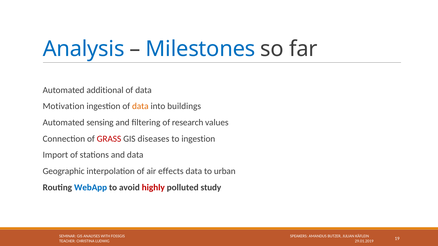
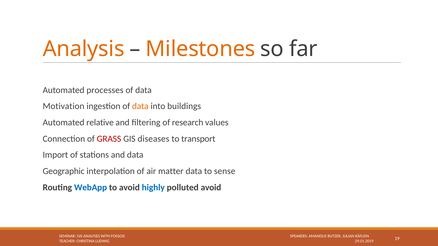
Analysis colour: blue -> orange
Milestones colour: blue -> orange
additional: additional -> processes
sensing: sensing -> relative
to ingestion: ingestion -> transport
effects: effects -> matter
urban: urban -> sense
highly colour: red -> blue
polluted study: study -> avoid
